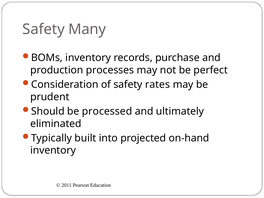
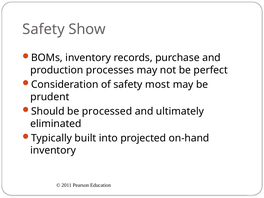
Many: Many -> Show
rates: rates -> most
